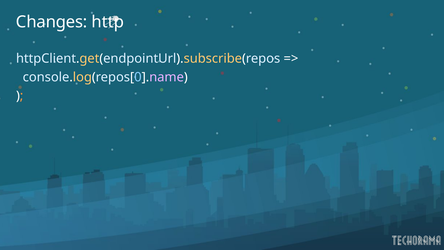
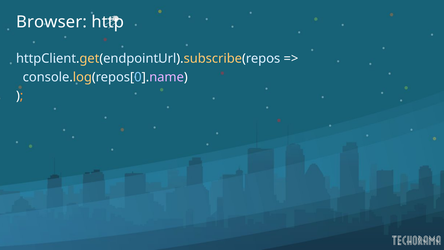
Changes: Changes -> Browser
